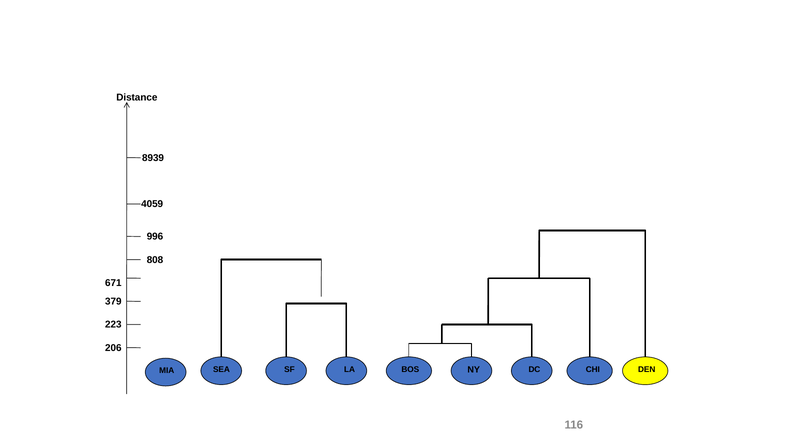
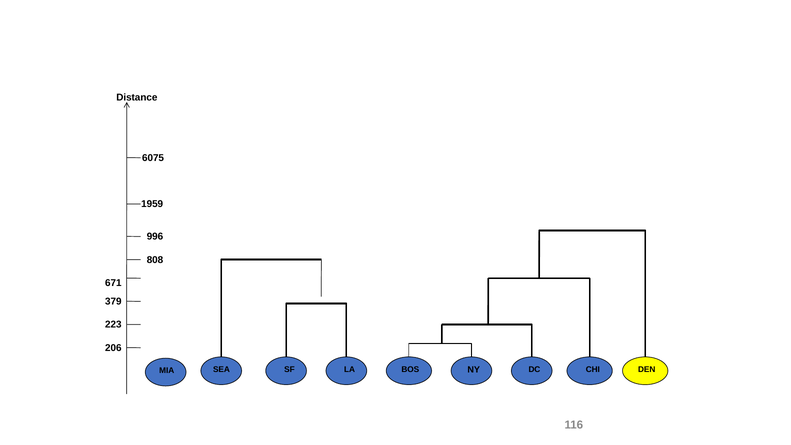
8939: 8939 -> 6075
4059: 4059 -> 1959
